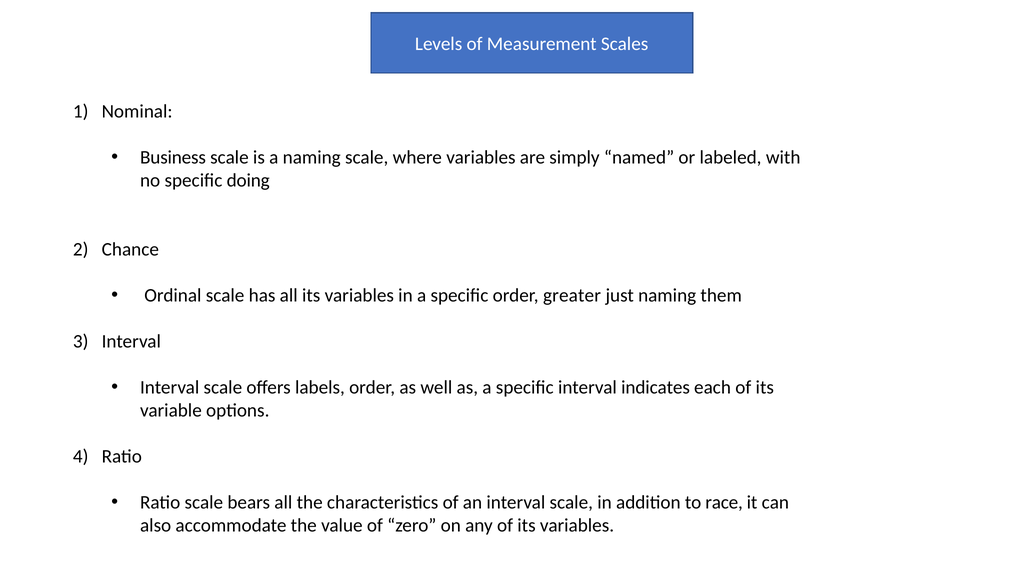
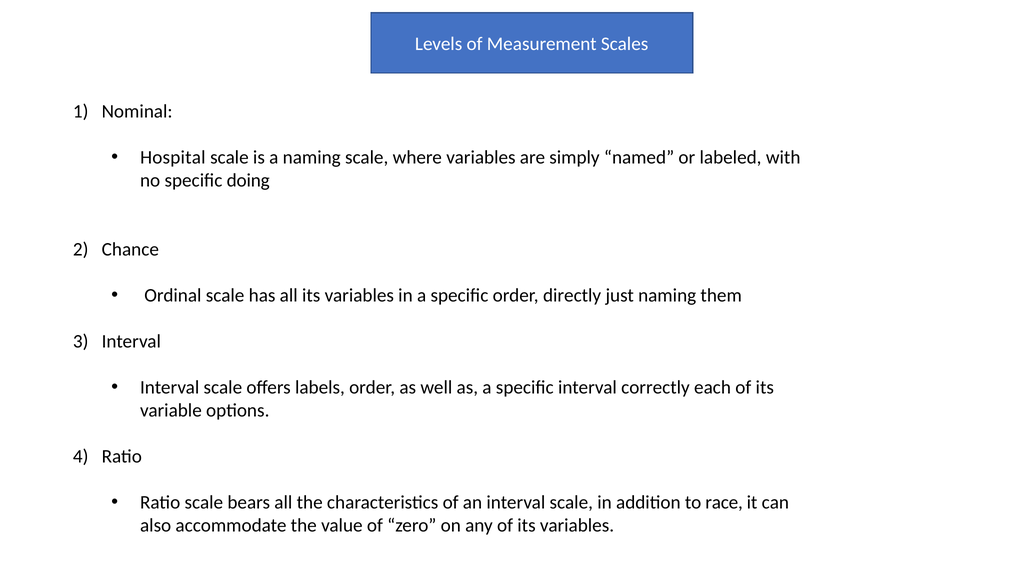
Business: Business -> Hospital
greater: greater -> directly
indicates: indicates -> correctly
